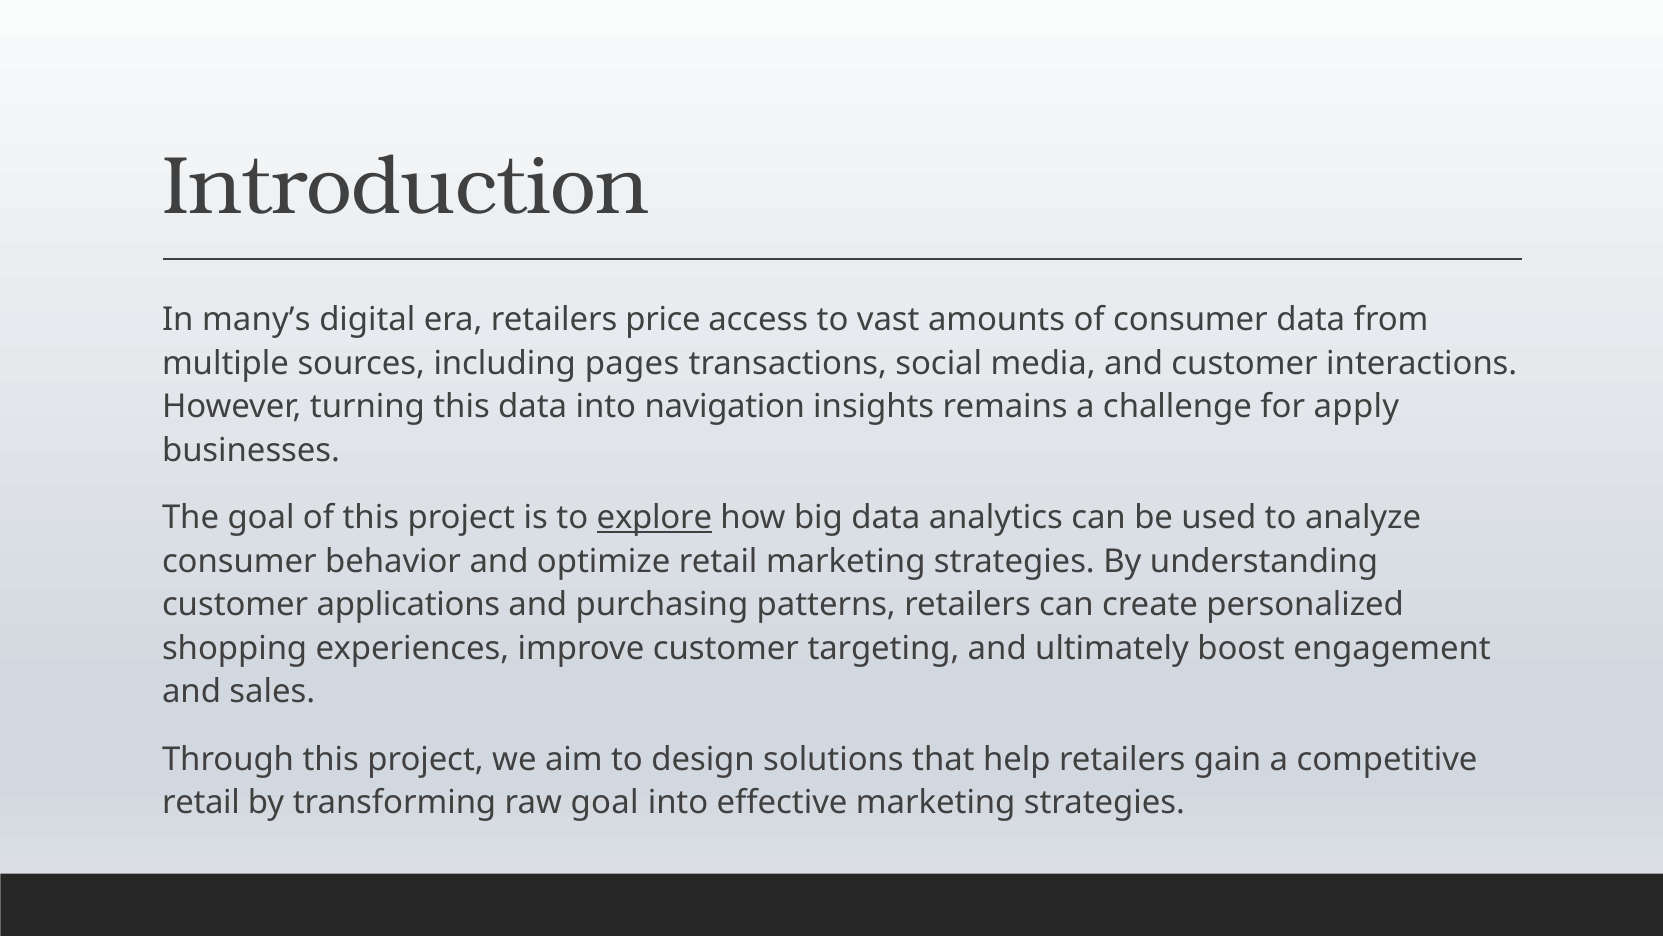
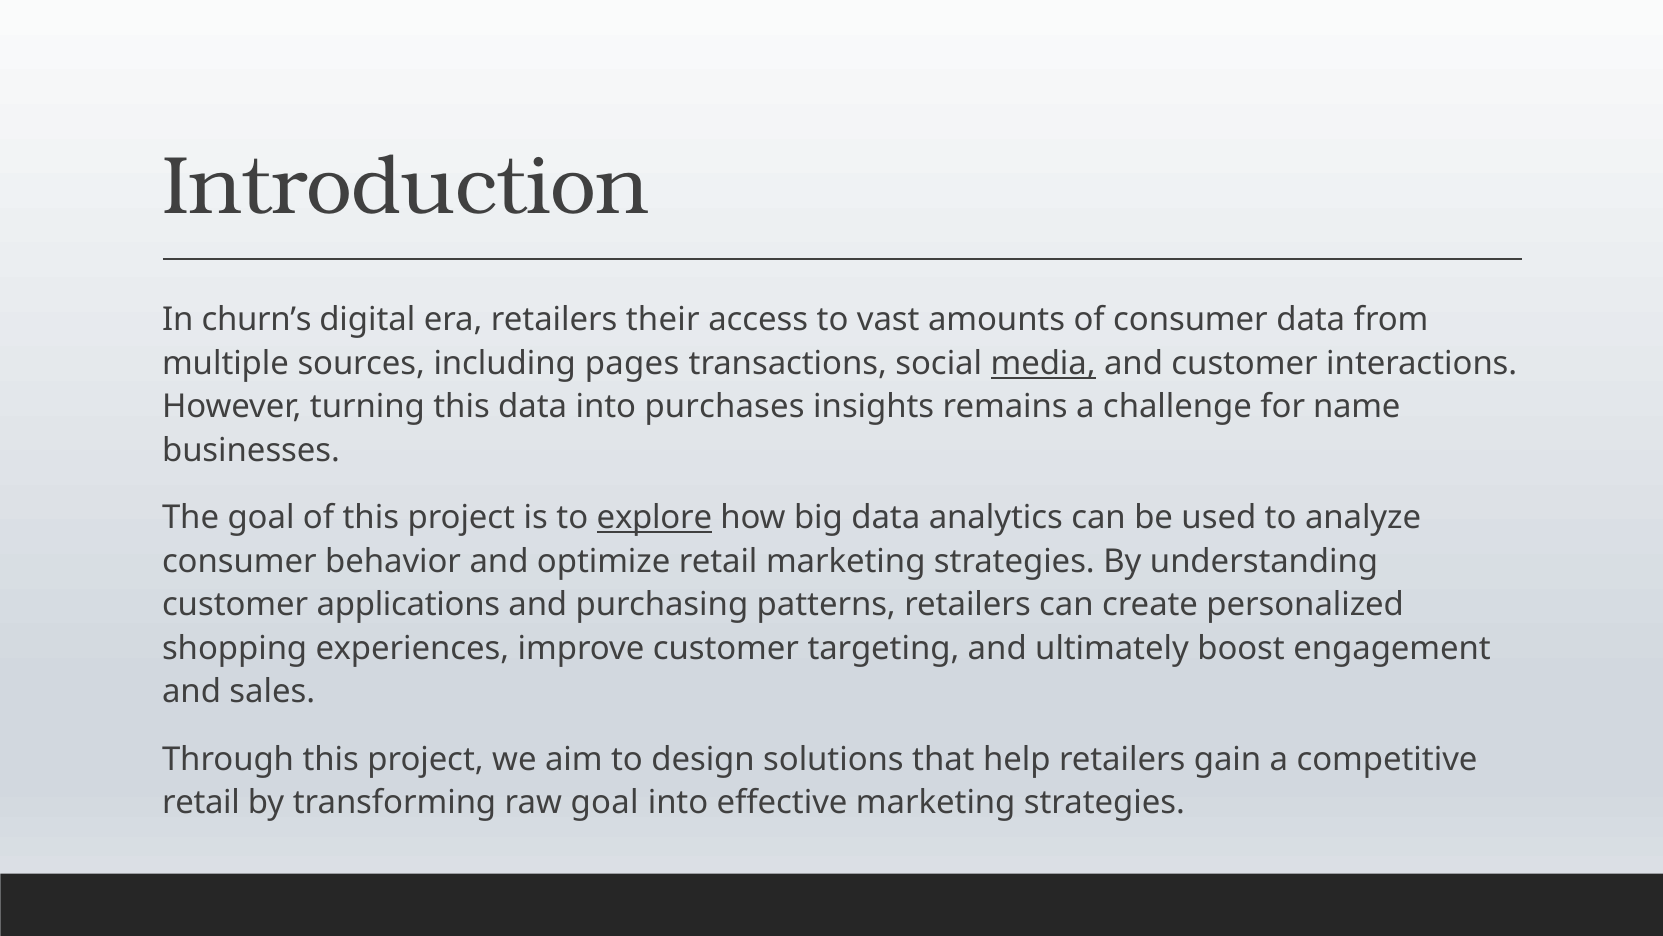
many’s: many’s -> churn’s
price: price -> their
media underline: none -> present
navigation: navigation -> purchases
apply: apply -> name
